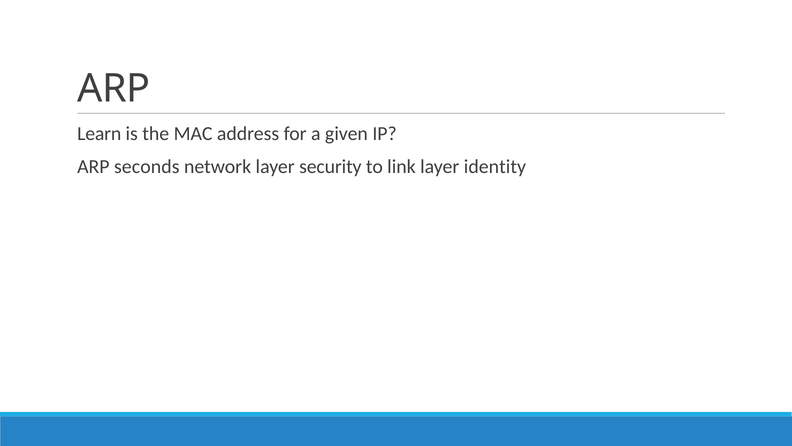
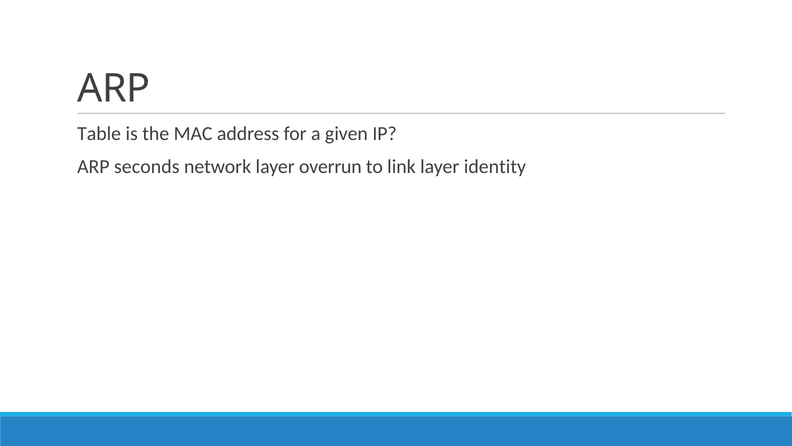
Learn: Learn -> Table
security: security -> overrun
